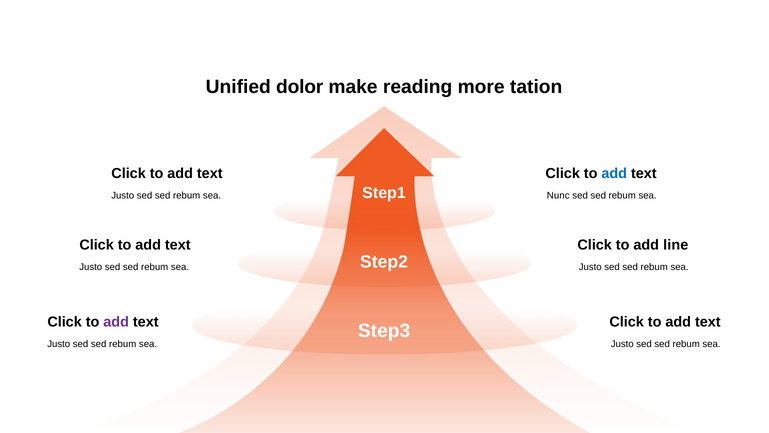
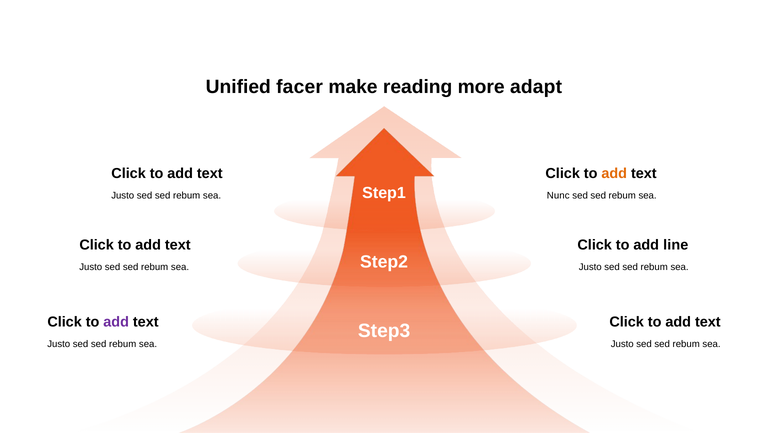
dolor: dolor -> facer
tation: tation -> adapt
add at (614, 173) colour: blue -> orange
